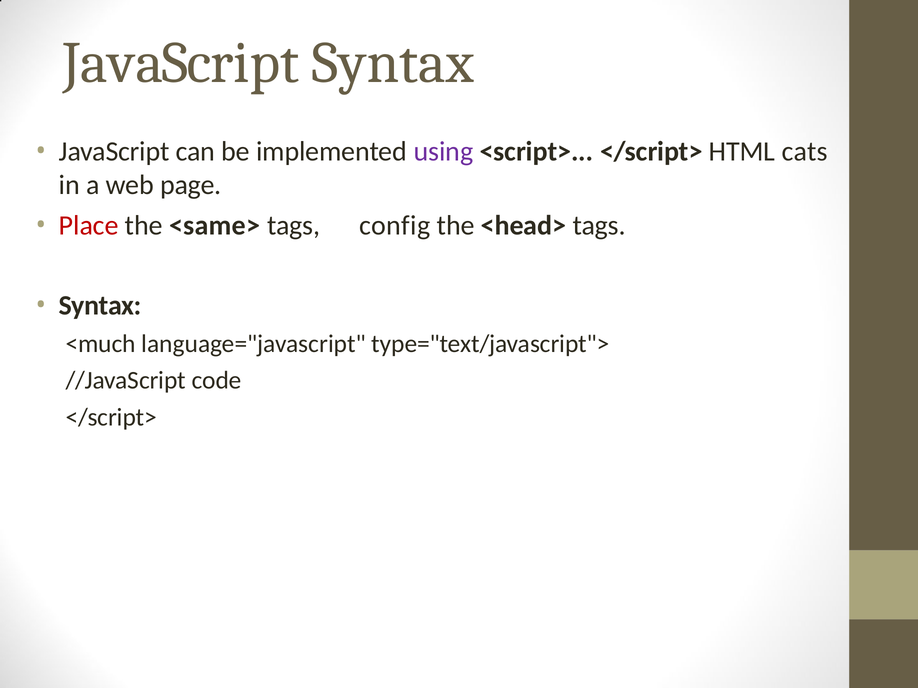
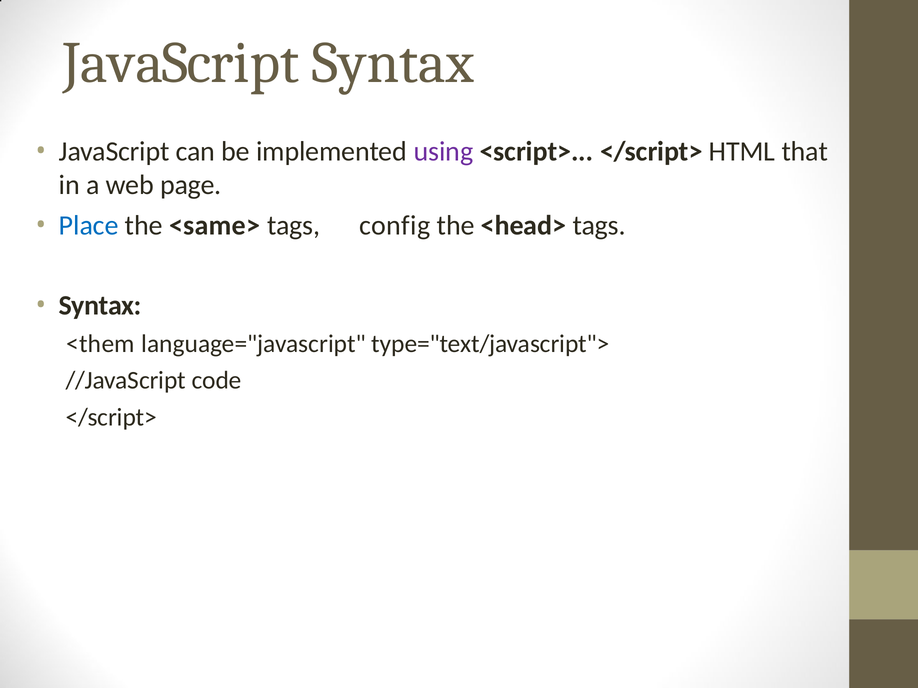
cats: cats -> that
Place colour: red -> blue
<much: <much -> <them
